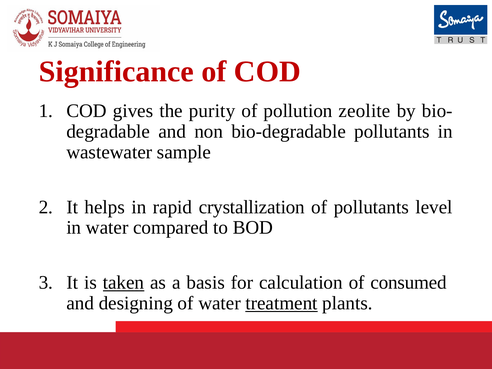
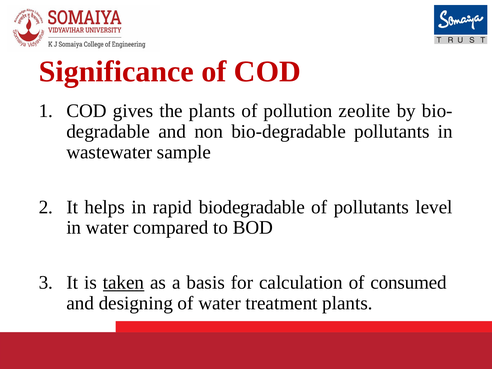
the purity: purity -> plants
crystallization: crystallization -> biodegradable
treatment underline: present -> none
